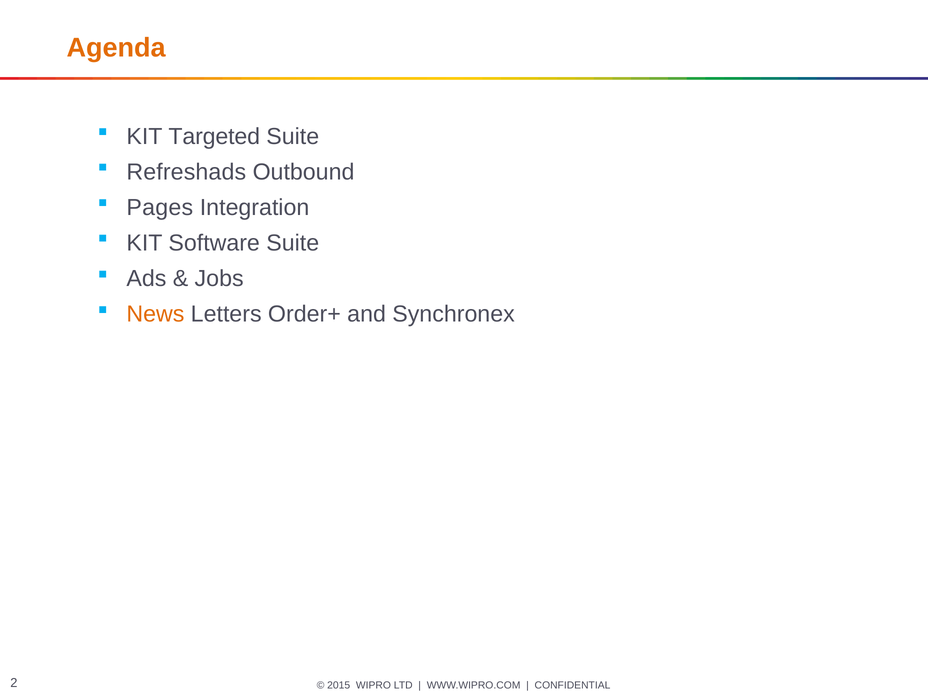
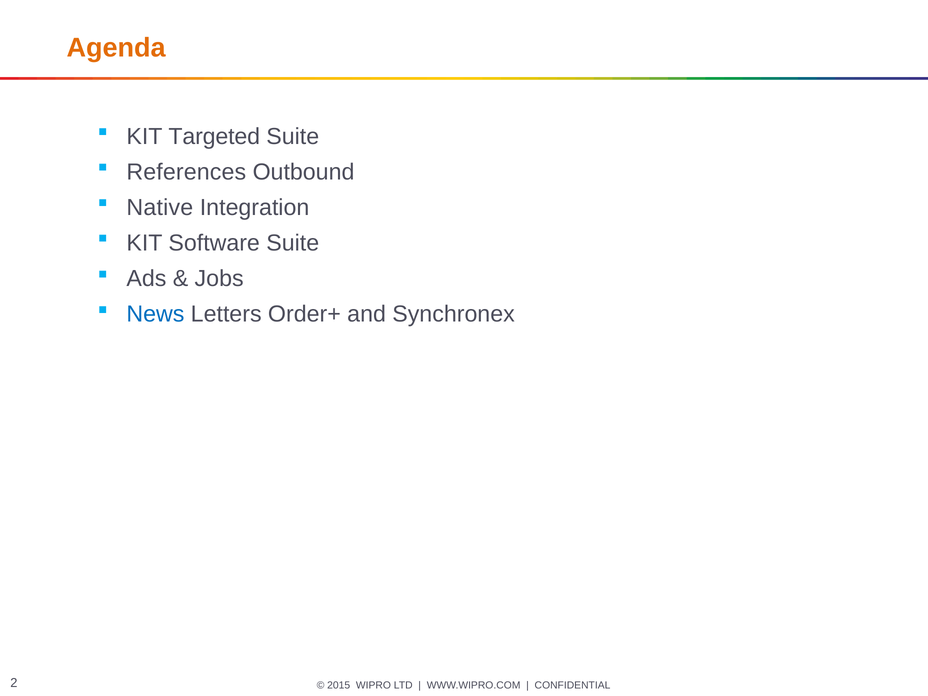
Refreshads: Refreshads -> References
Pages: Pages -> Native
News colour: orange -> blue
